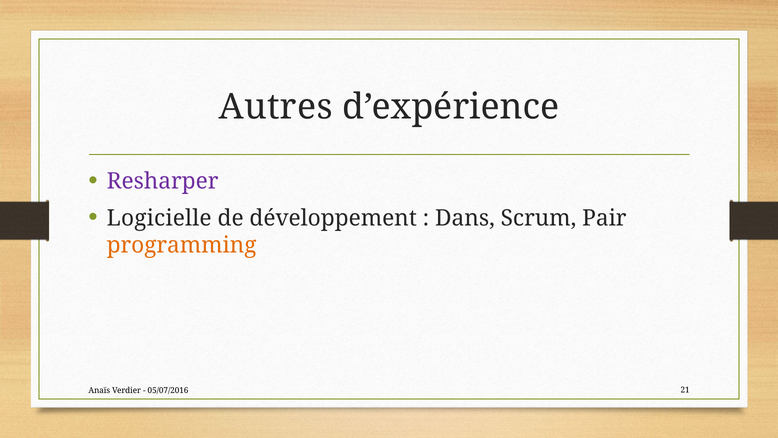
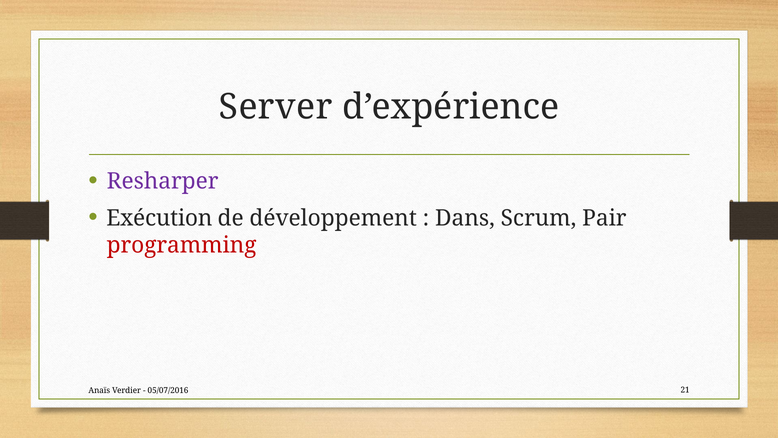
Autres: Autres -> Server
Logicielle: Logicielle -> Exécution
programming colour: orange -> red
